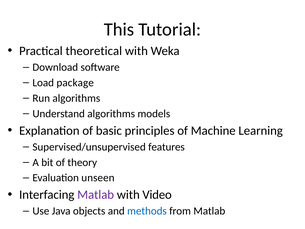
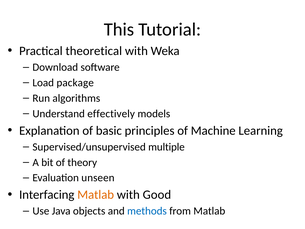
Understand algorithms: algorithms -> effectively
features: features -> multiple
Matlab at (96, 195) colour: purple -> orange
Video: Video -> Good
